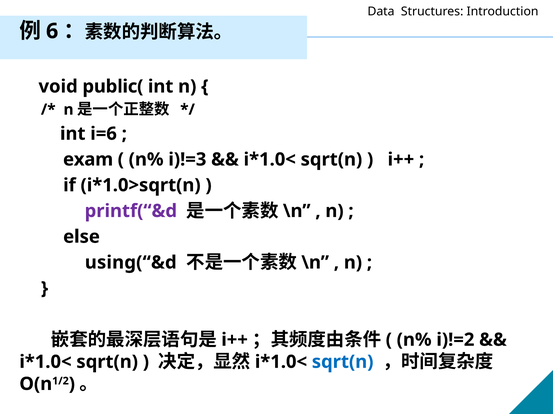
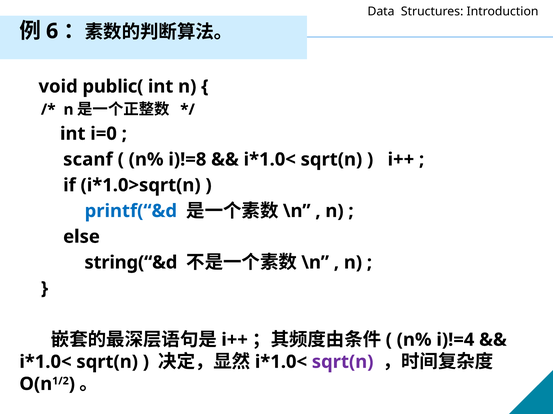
i=6: i=6 -> i=0
exam: exam -> scanf
i)!=3: i)!=3 -> i)!=8
printf(“&d colour: purple -> blue
using(“&d: using(“&d -> string(“&d
i)!=2: i)!=2 -> i)!=4
sqrt(n at (343, 362) colour: blue -> purple
